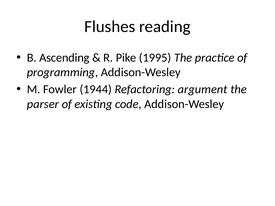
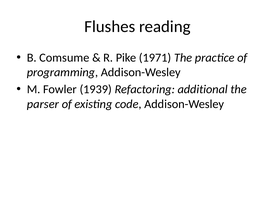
Ascending: Ascending -> Comsume
1995: 1995 -> 1971
1944: 1944 -> 1939
argument: argument -> additional
